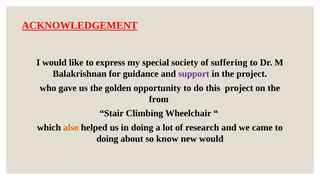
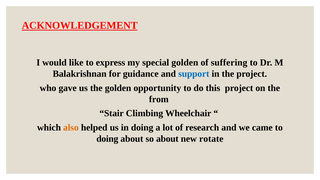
special society: society -> golden
support colour: purple -> blue
so know: know -> about
new would: would -> rotate
